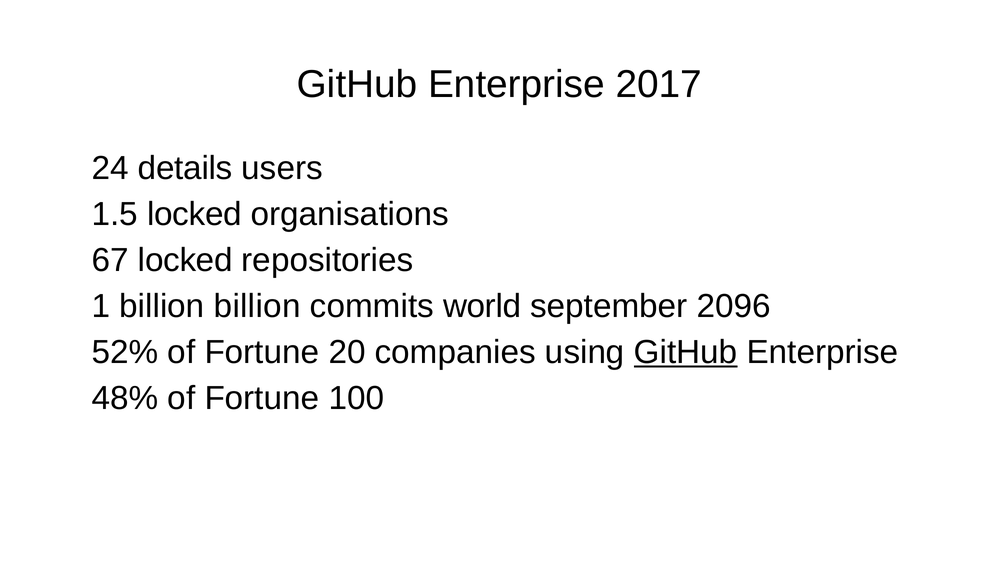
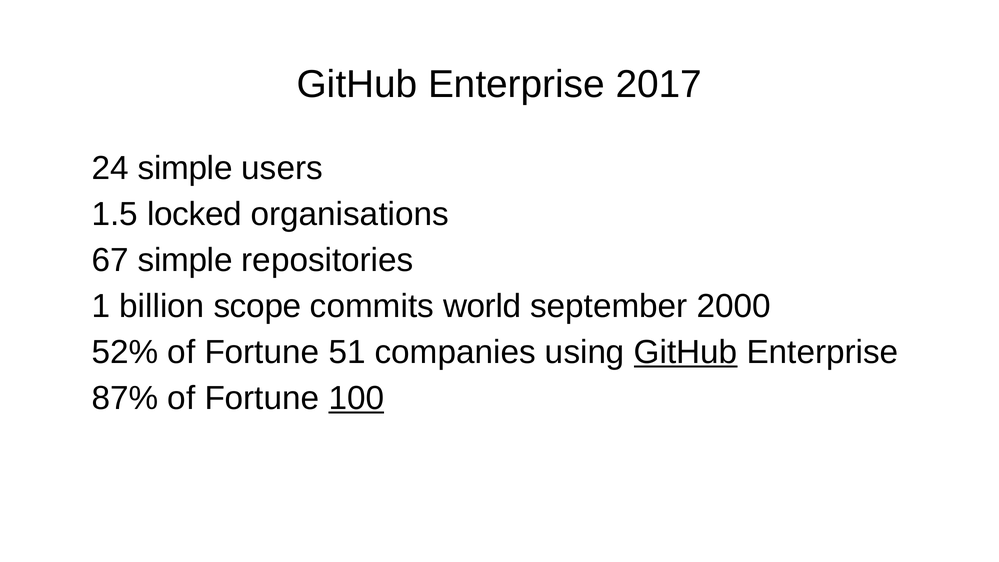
24 details: details -> simple
67 locked: locked -> simple
billion billion: billion -> scope
2096: 2096 -> 2000
20: 20 -> 51
48%: 48% -> 87%
100 underline: none -> present
